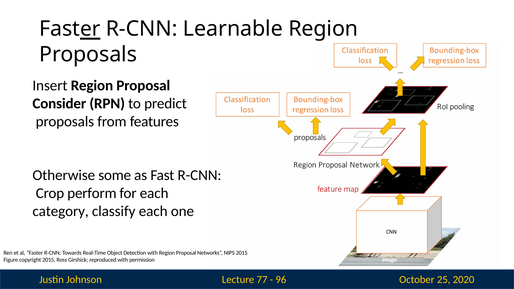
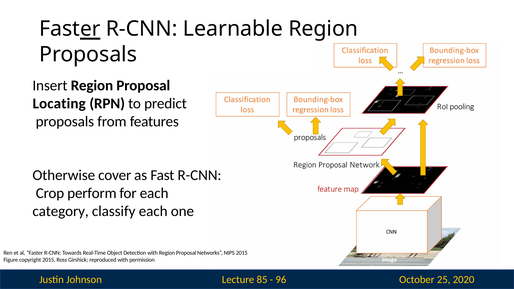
Consider: Consider -> Locating
some: some -> cover
77: 77 -> 85
